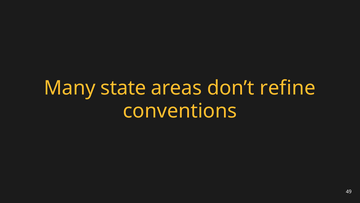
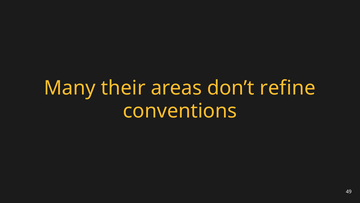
state: state -> their
